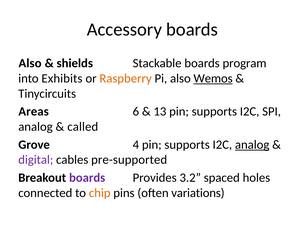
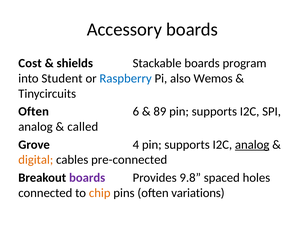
Also at (30, 63): Also -> Cost
Exhibits: Exhibits -> Student
Raspberry colour: orange -> blue
Wemos underline: present -> none
Areas at (34, 112): Areas -> Often
13: 13 -> 89
digital colour: purple -> orange
pre-supported: pre-supported -> pre-connected
3.2: 3.2 -> 9.8
